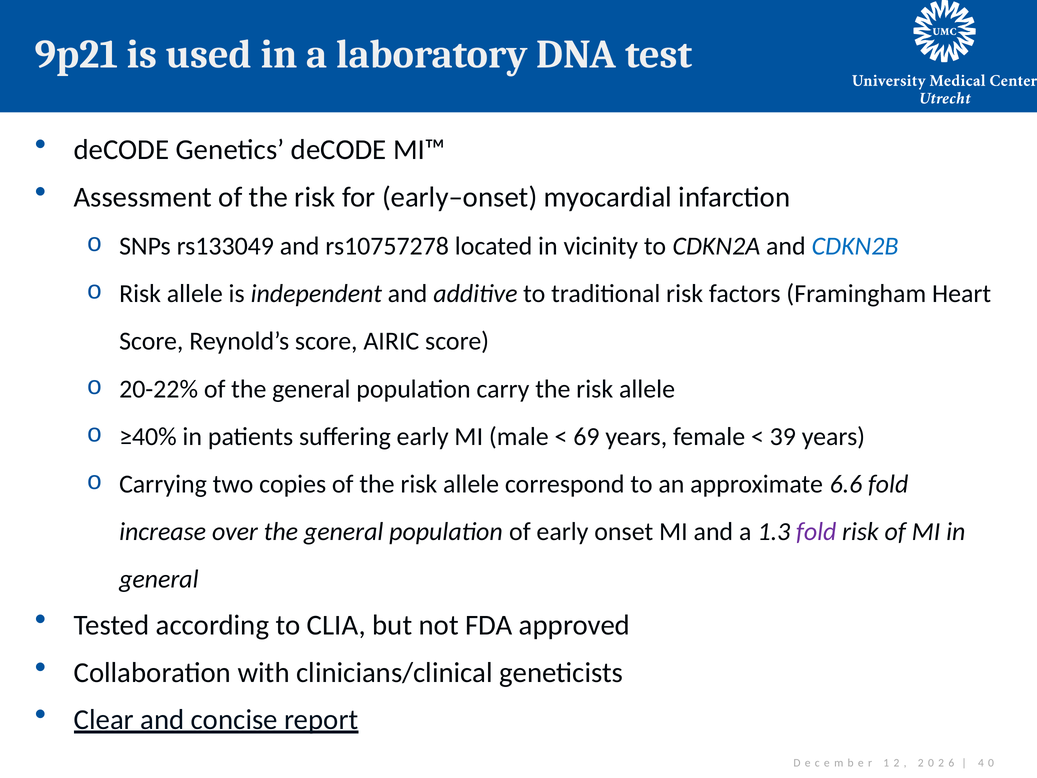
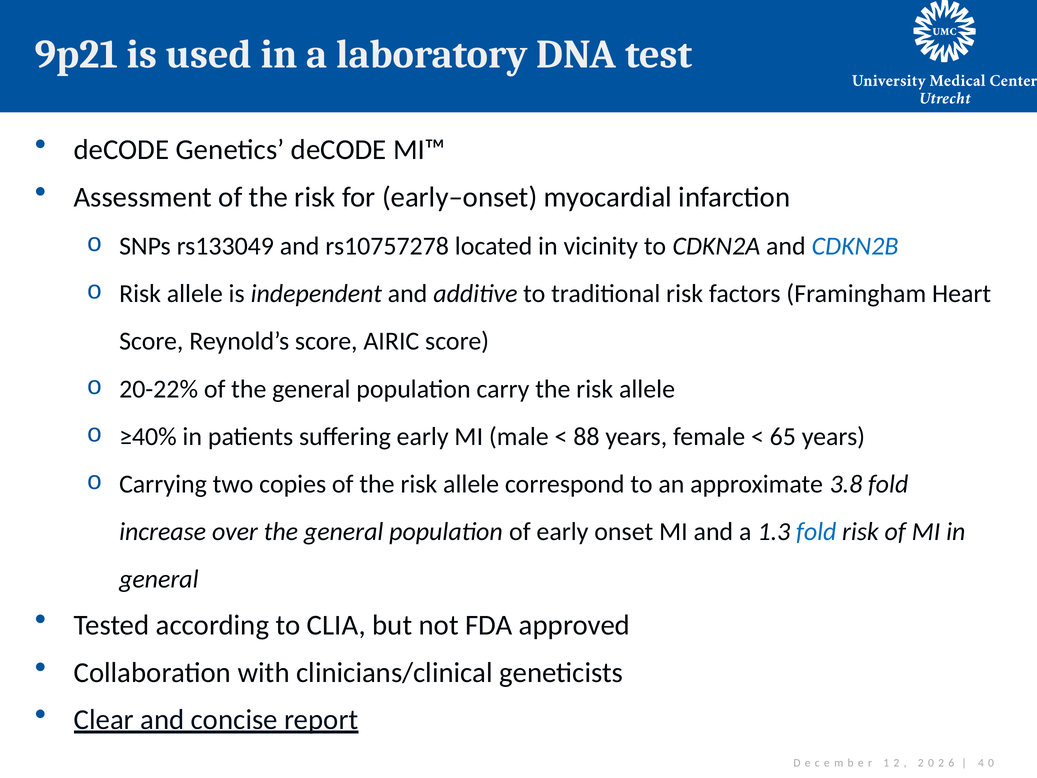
69: 69 -> 88
39: 39 -> 65
6.6: 6.6 -> 3.8
fold at (816, 531) colour: purple -> blue
